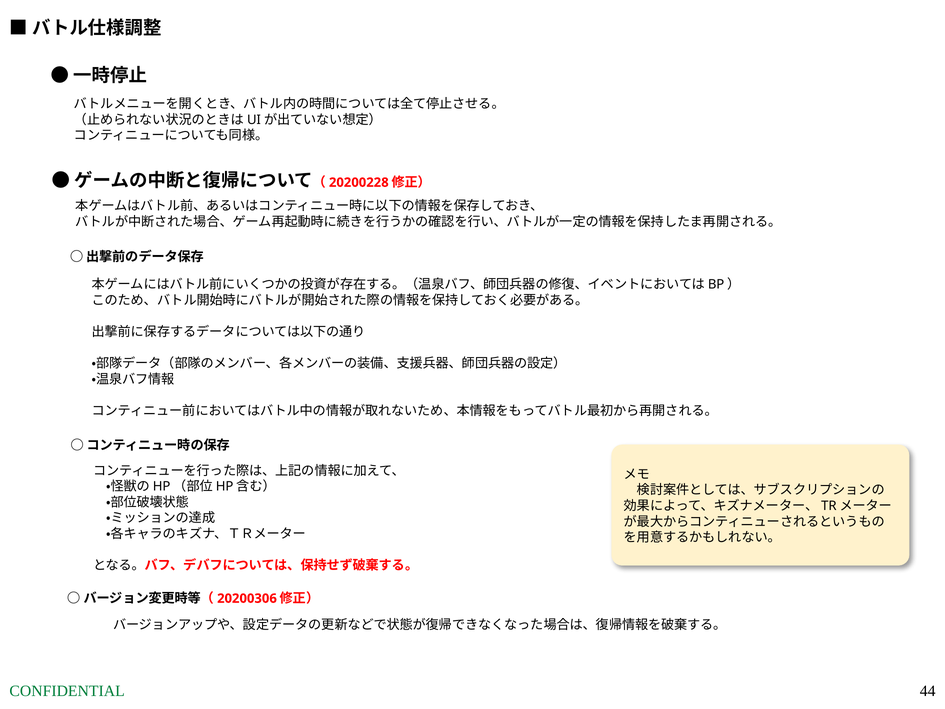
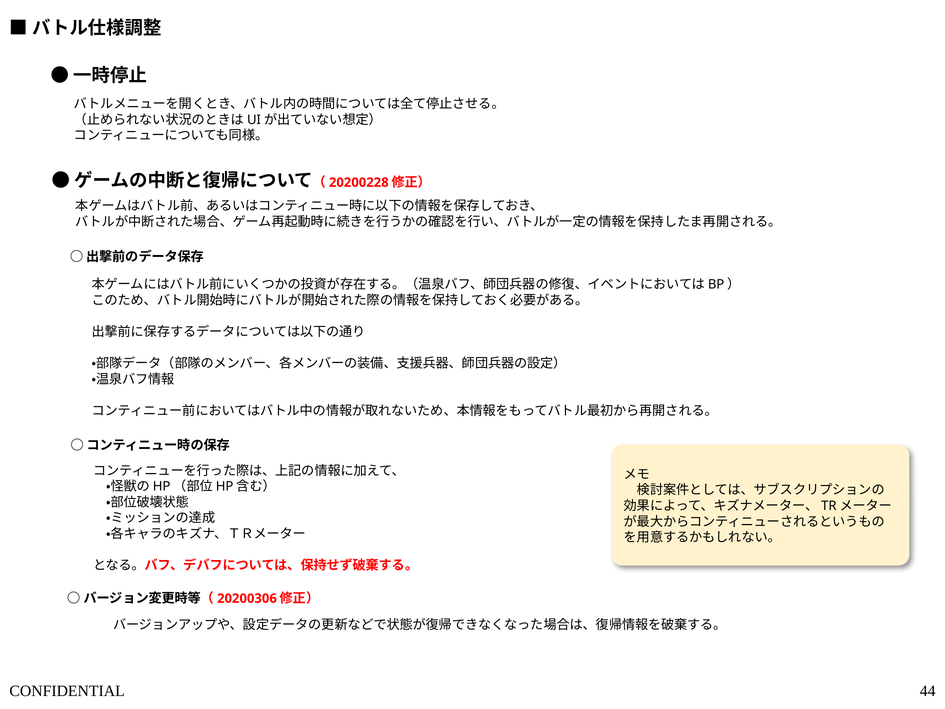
CONFIDENTIAL colour: green -> black
